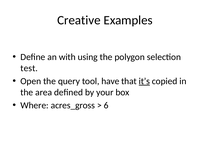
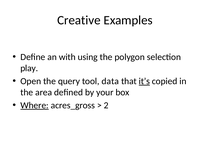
test: test -> play
have: have -> data
Where underline: none -> present
6: 6 -> 2
